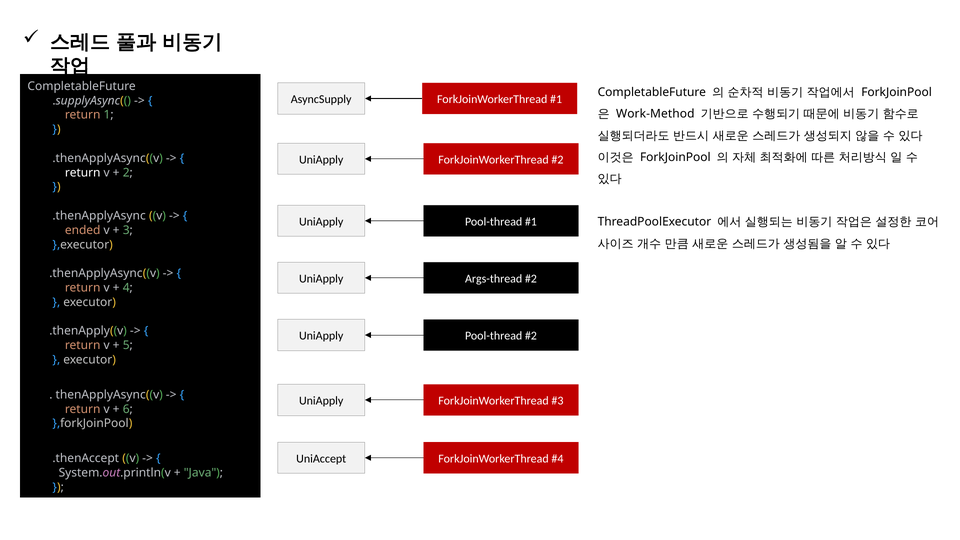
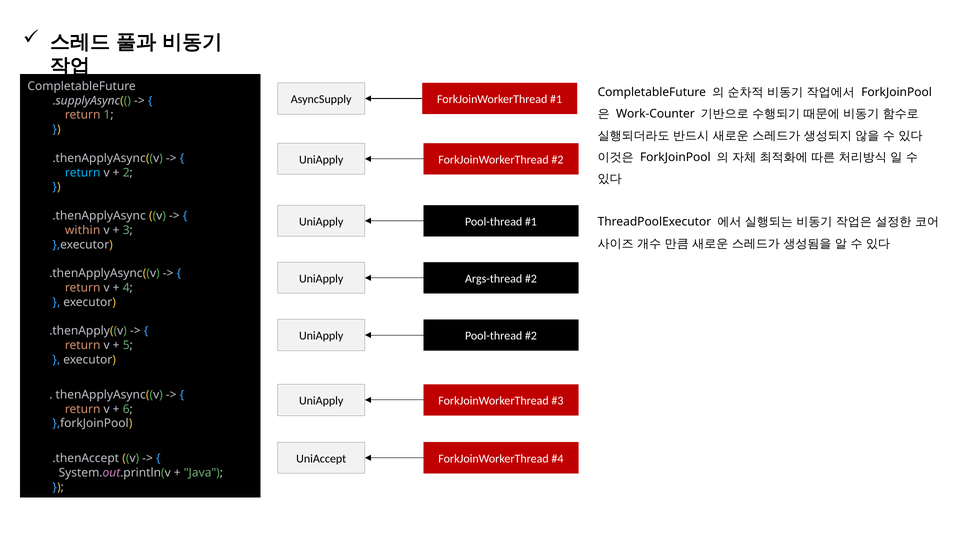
Work-Method: Work-Method -> Work-Counter
return at (83, 173) colour: white -> light blue
ended: ended -> within
